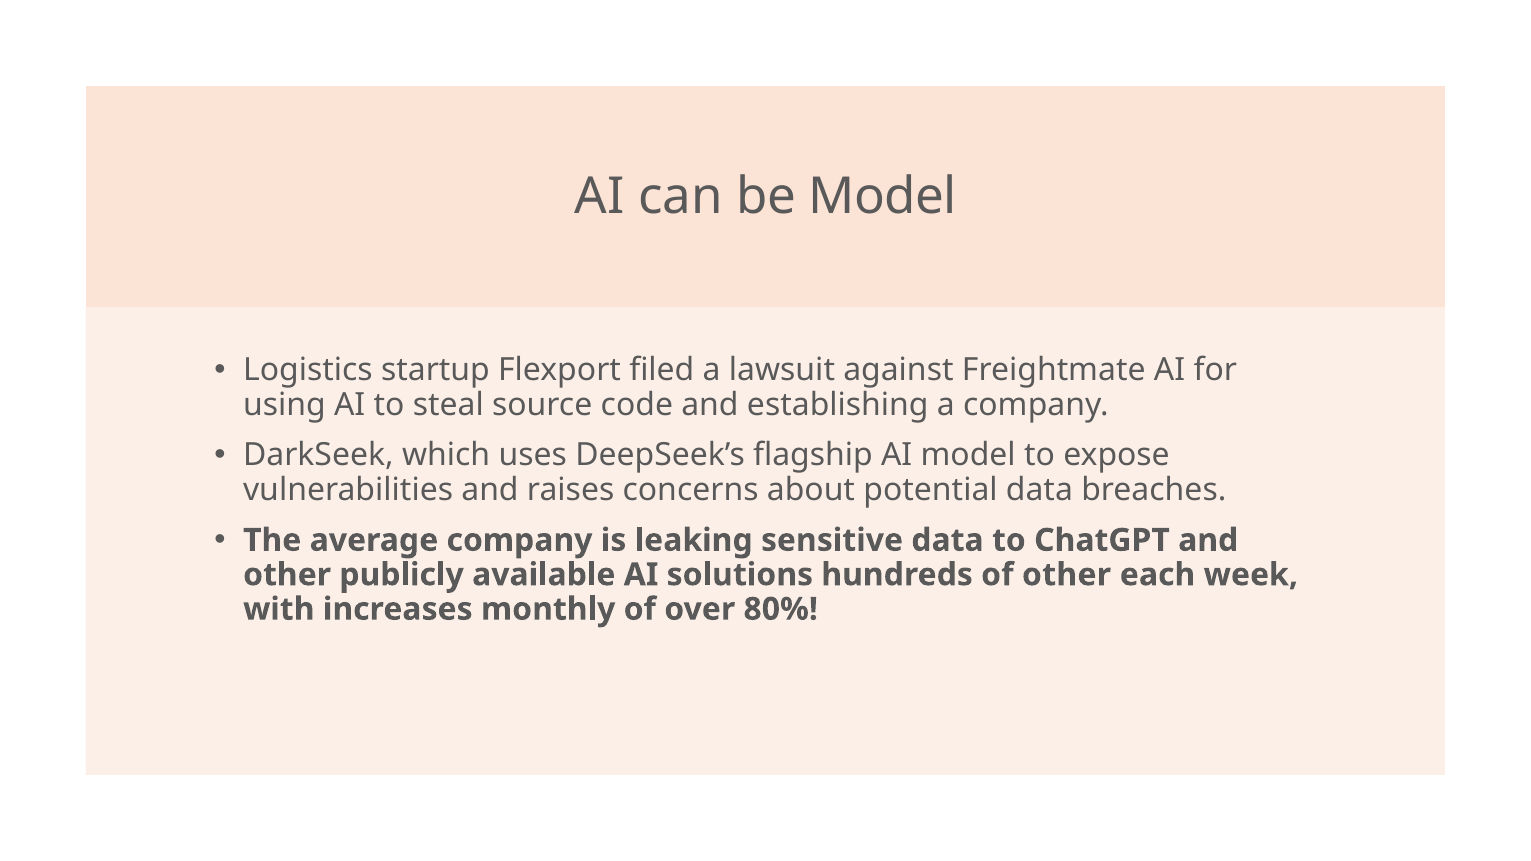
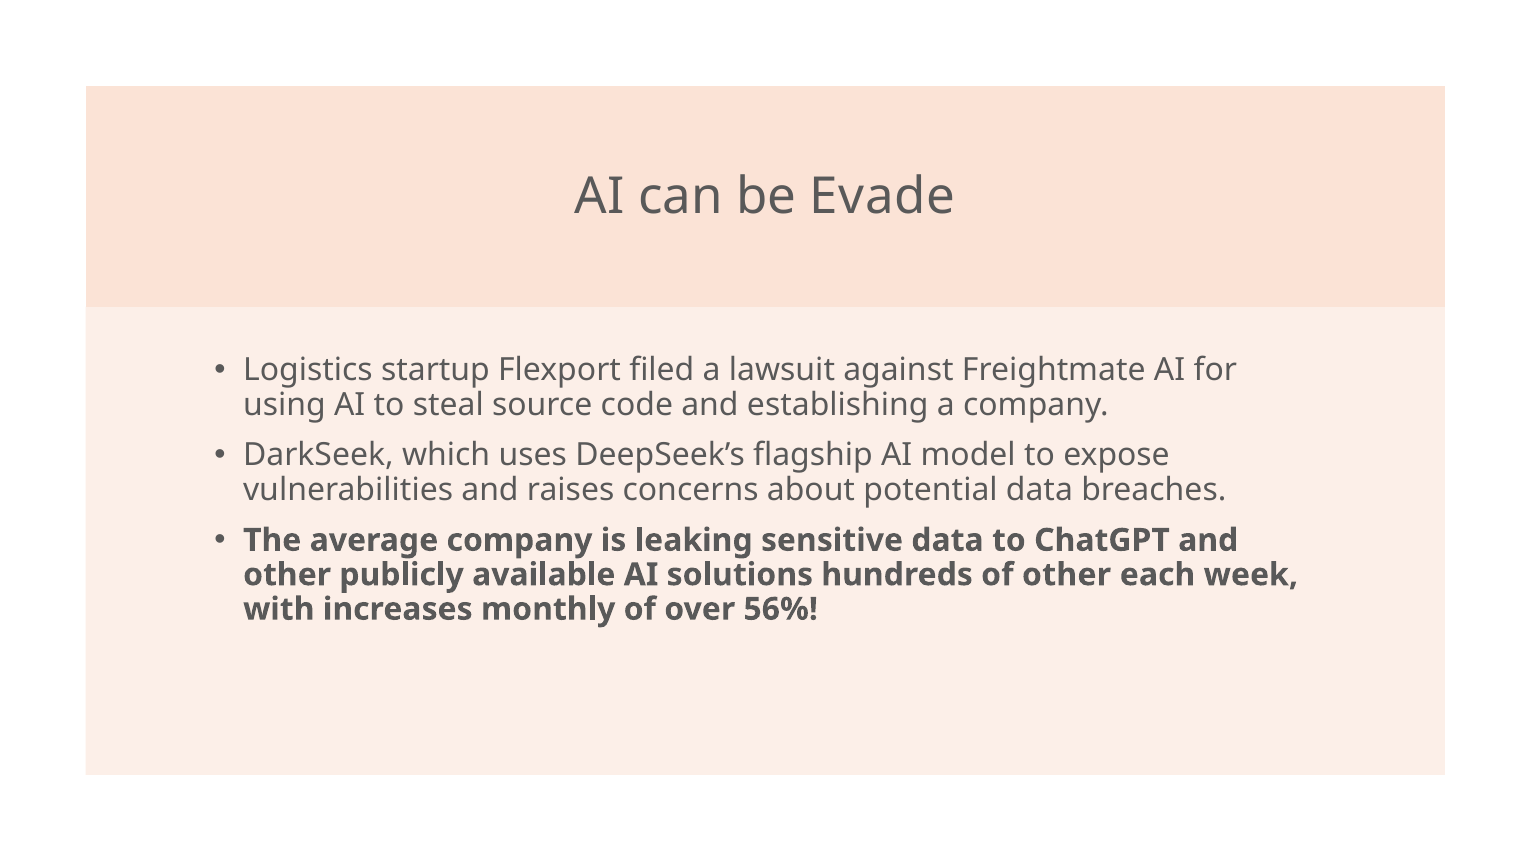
be Model: Model -> Evade
80%: 80% -> 56%
